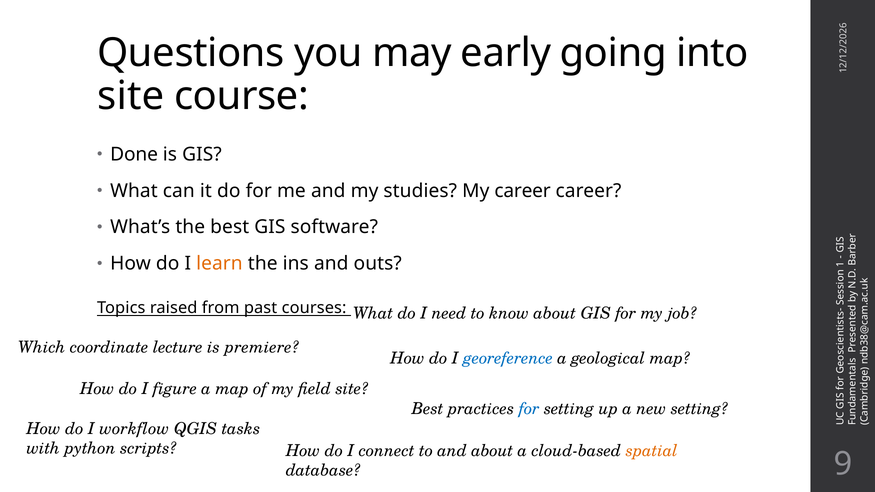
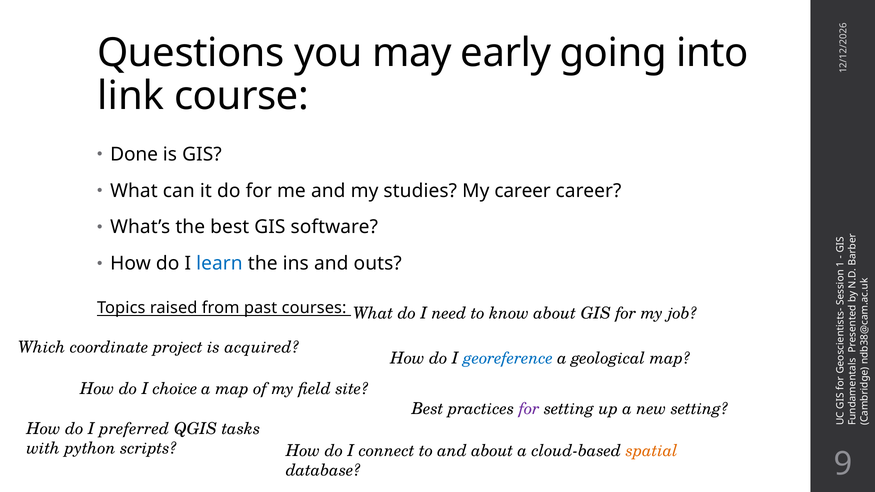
site at (131, 96): site -> link
learn colour: orange -> blue
lecture: lecture -> project
premiere: premiere -> acquired
figure: figure -> choice
for at (529, 409) colour: blue -> purple
workflow: workflow -> preferred
